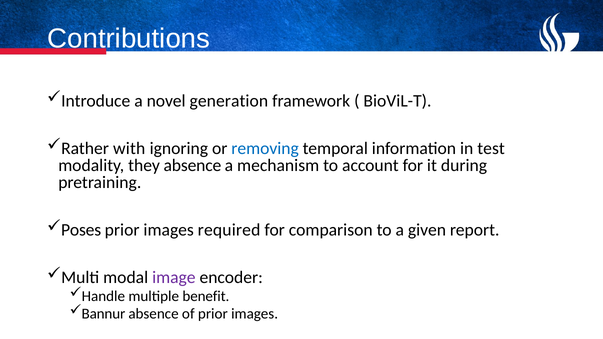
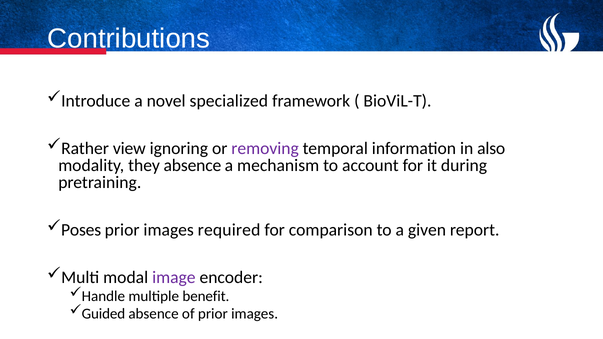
generation: generation -> specialized
with: with -> view
removing colour: blue -> purple
test: test -> also
Bannur: Bannur -> Guided
